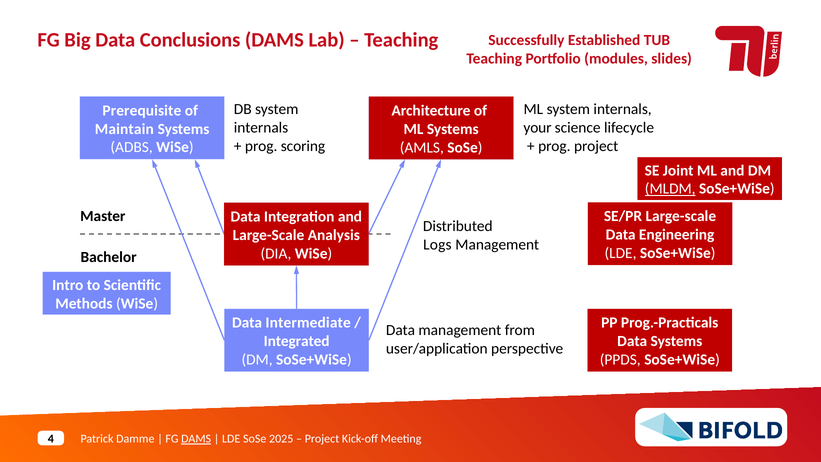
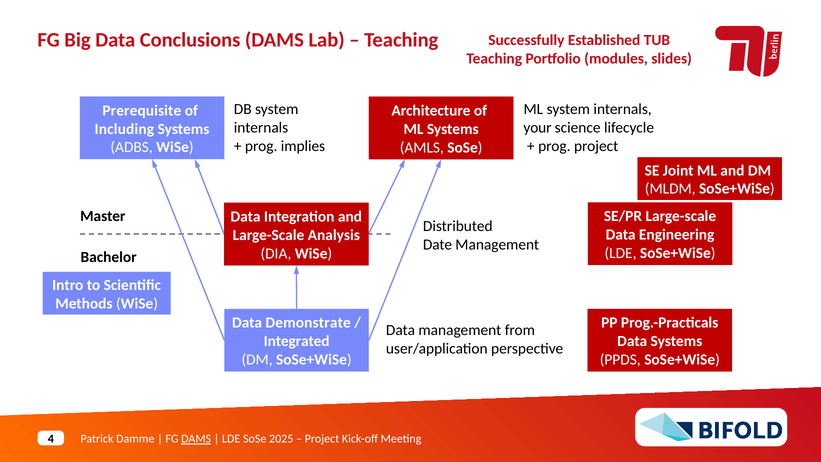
Maintain: Maintain -> Including
scoring: scoring -> implies
MLDM underline: present -> none
Logs: Logs -> Date
Intermediate: Intermediate -> Demonstrate
